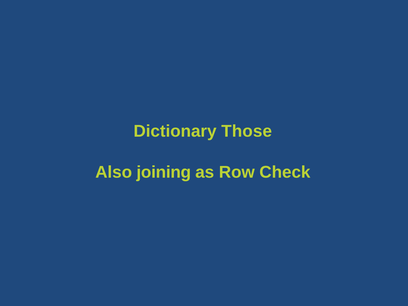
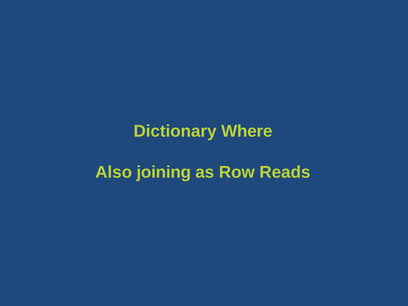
Those: Those -> Where
Check: Check -> Reads
